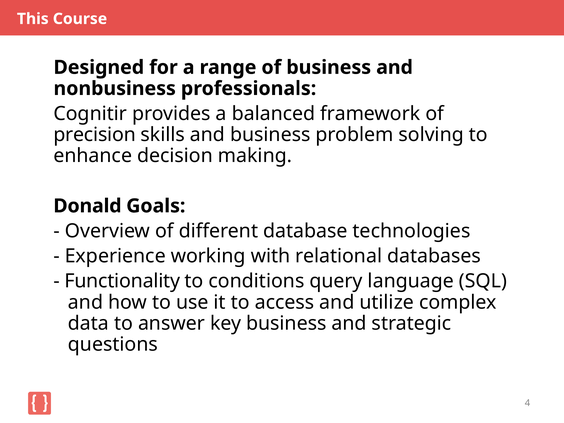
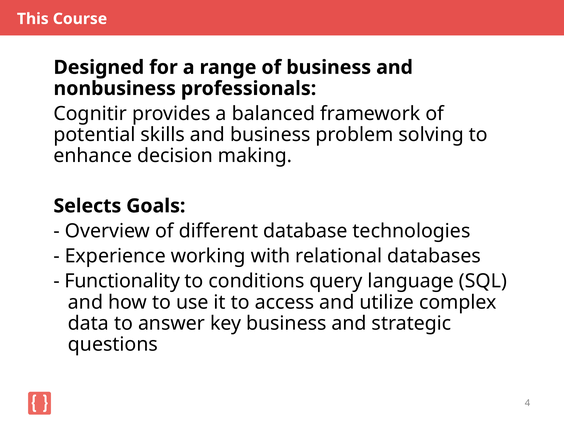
precision: precision -> potential
Donald: Donald -> Selects
